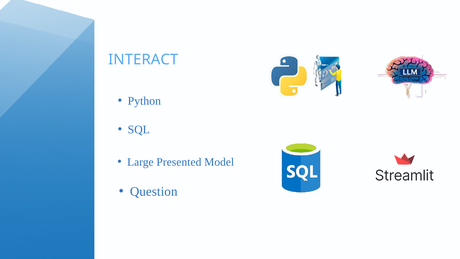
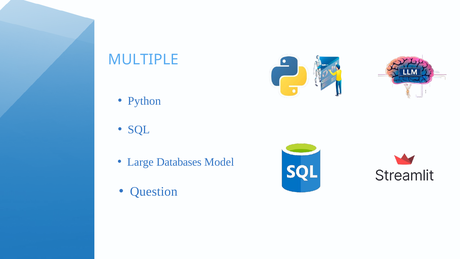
INTERACT: INTERACT -> MULTIPLE
Presented: Presented -> Databases
